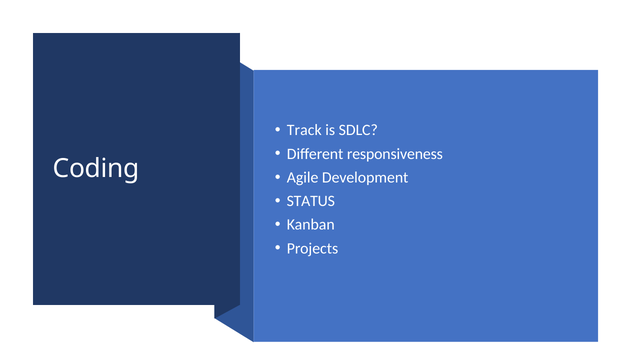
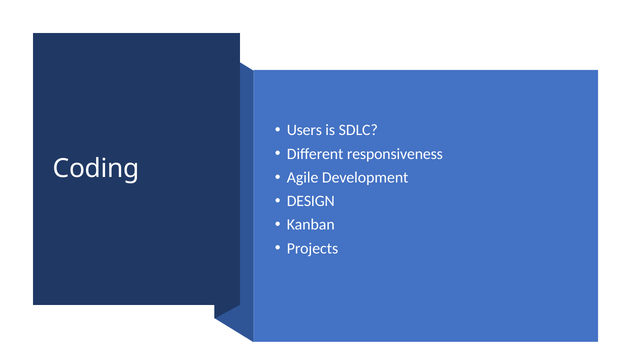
Track: Track -> Users
STATUS: STATUS -> DESIGN
